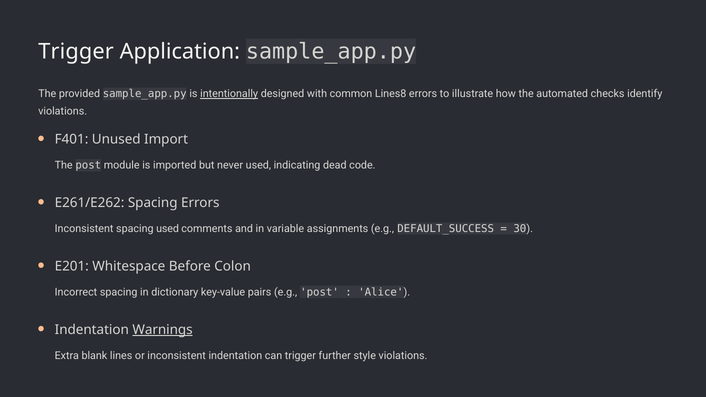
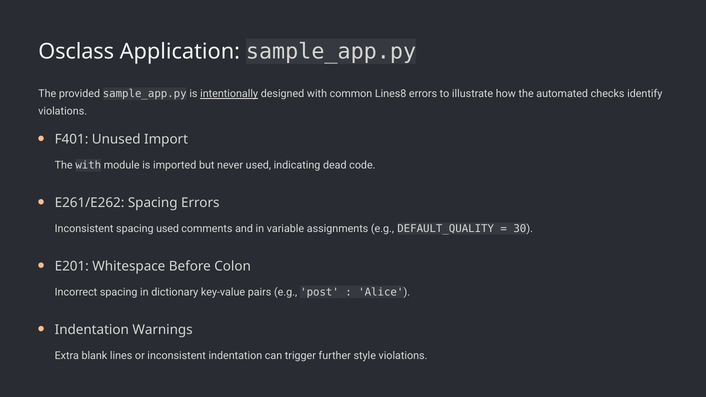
Trigger at (76, 52): Trigger -> Osclass
The post: post -> with
DEFAULT_SUCCESS: DEFAULT_SUCCESS -> DEFAULT_QUALITY
Warnings underline: present -> none
